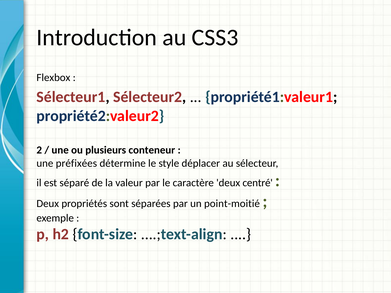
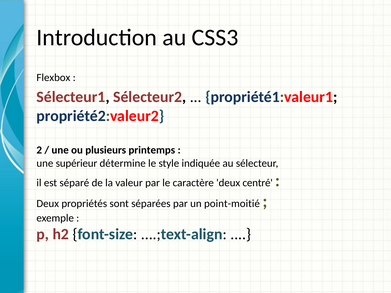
conteneur: conteneur -> printemps
préfixées: préfixées -> supérieur
déplacer: déplacer -> indiquée
